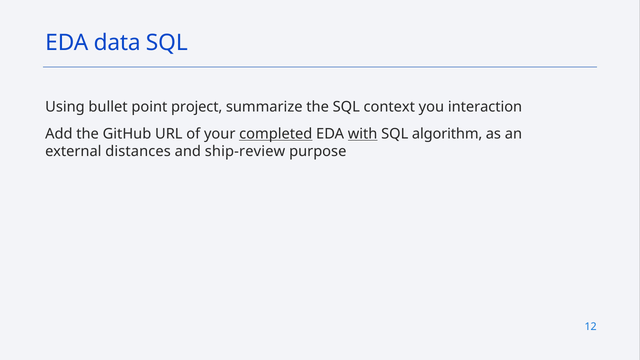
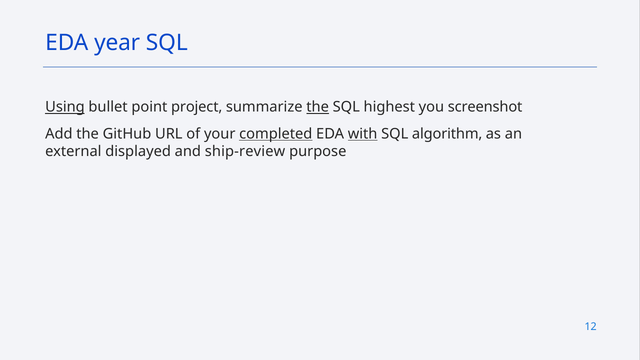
data: data -> year
Using underline: none -> present
the at (318, 107) underline: none -> present
context: context -> highest
interaction: interaction -> screenshot
distances: distances -> displayed
